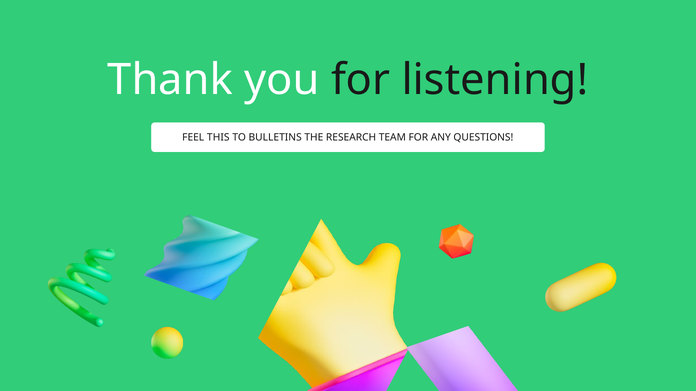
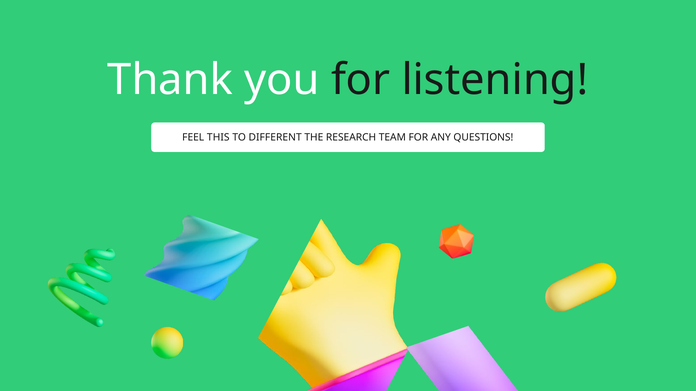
BULLETINS: BULLETINS -> DIFFERENT
